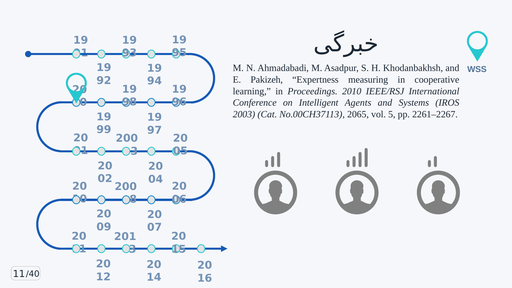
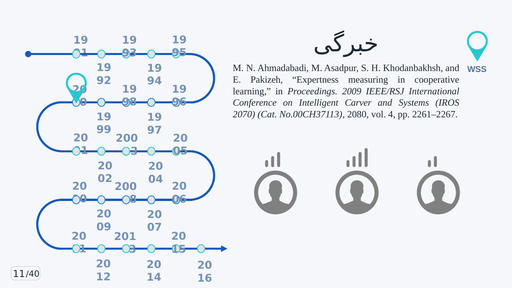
2010: 2010 -> 2009
Agents: Agents -> Carver
2003: 2003 -> 2070
2065: 2065 -> 2080
5: 5 -> 4
